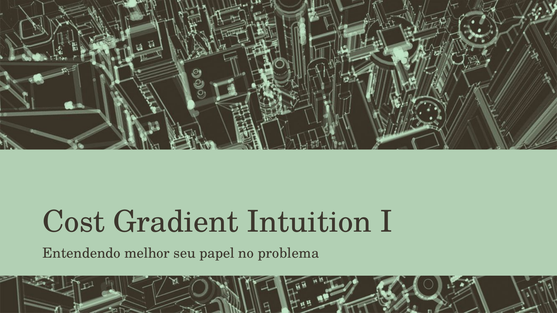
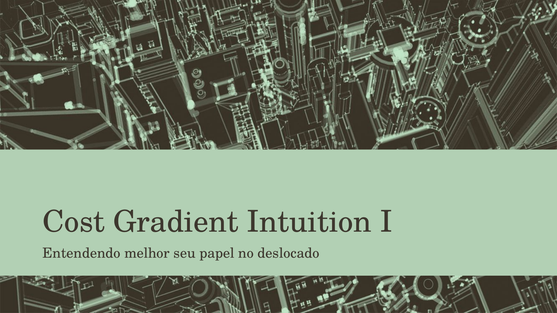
problema: problema -> deslocado
